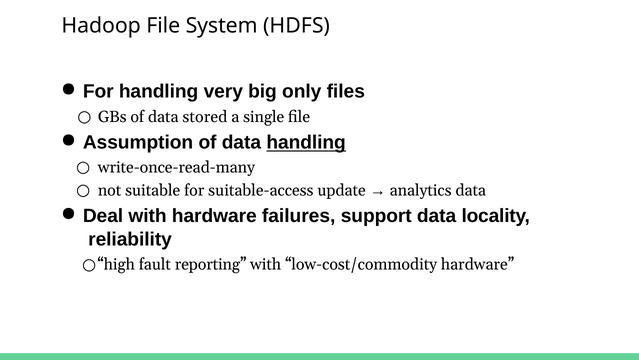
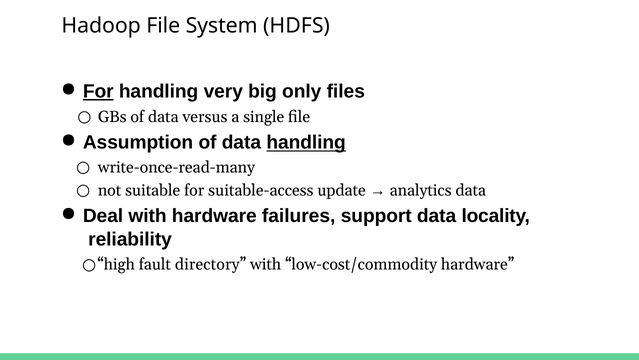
For at (98, 91) underline: none -> present
stored: stored -> versus
reporting: reporting -> directory
